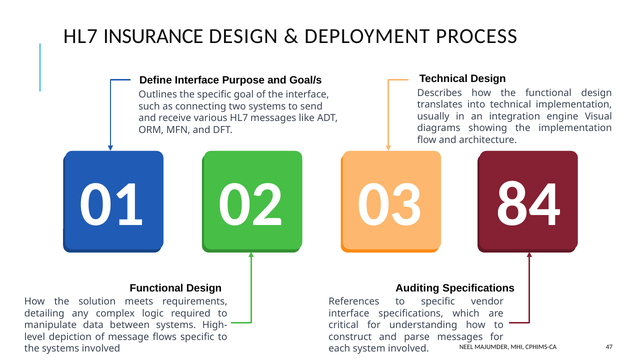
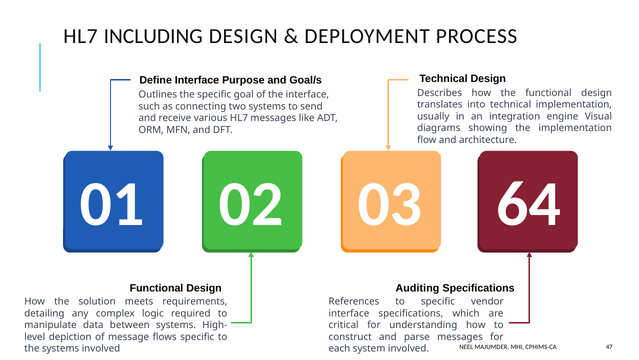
INSURANCE: INSURANCE -> INCLUDING
84: 84 -> 64
